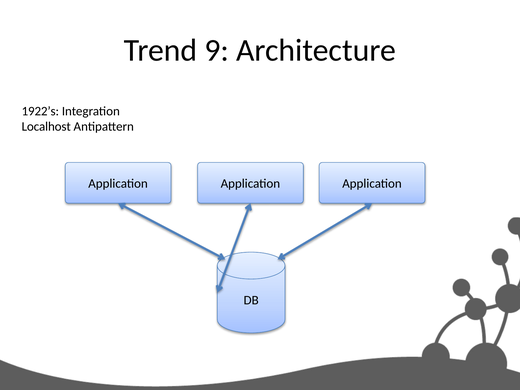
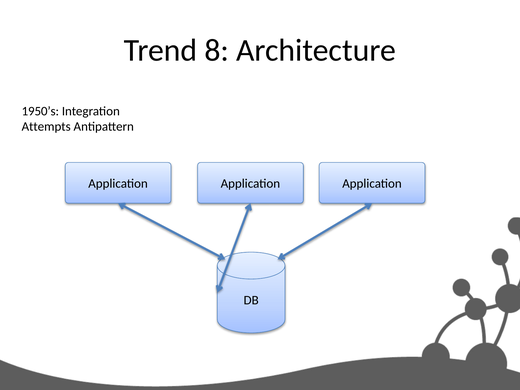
9: 9 -> 8
1922’s: 1922’s -> 1950’s
Localhost: Localhost -> Attempts
